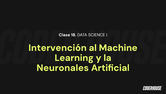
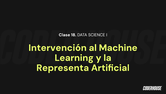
Neuronales: Neuronales -> Representa
